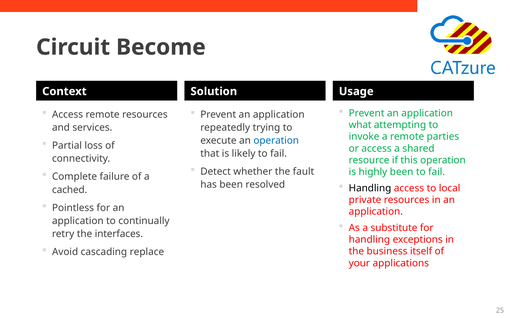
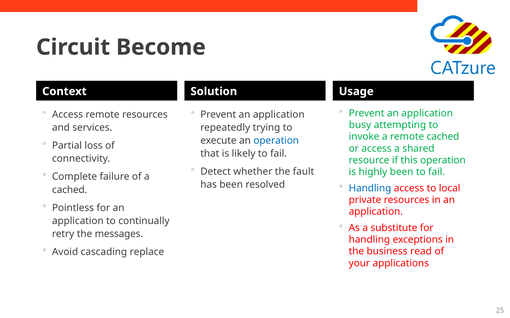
what: what -> busy
remote parties: parties -> cached
Handling at (370, 189) colour: black -> blue
interfaces: interfaces -> messages
itself: itself -> read
